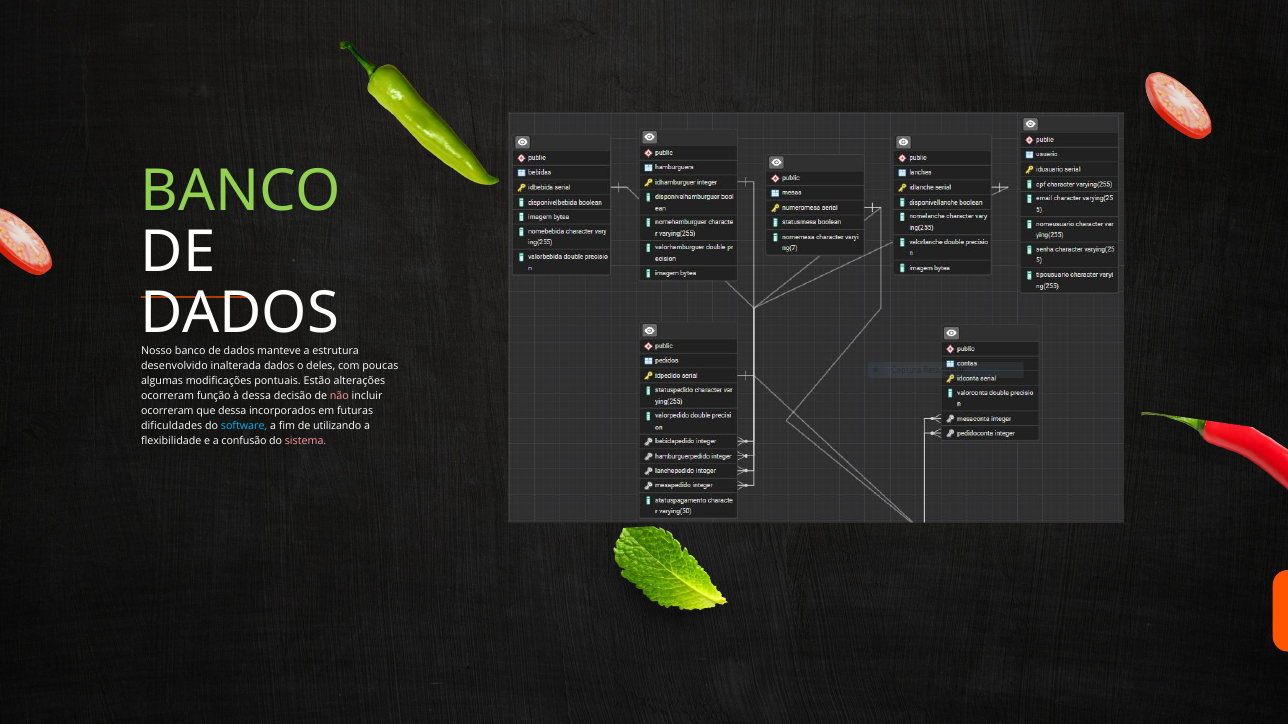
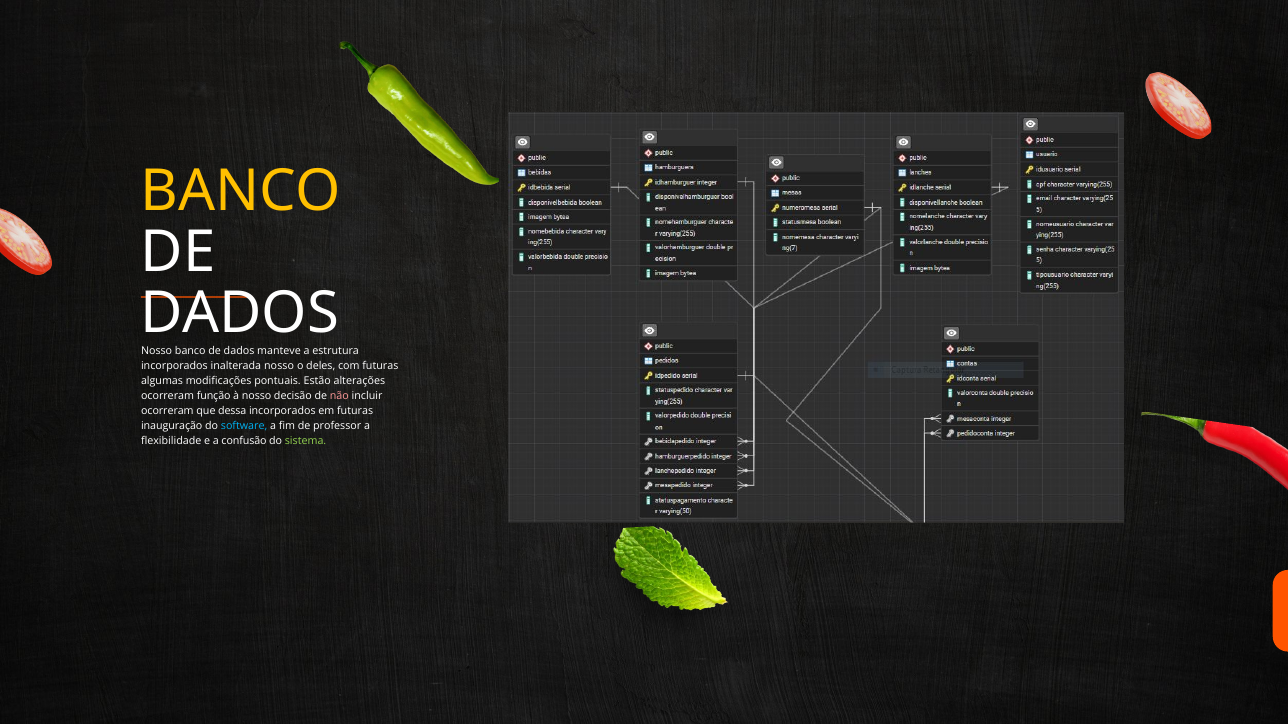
BANCO at (241, 192) colour: light green -> yellow
desenvolvido at (174, 366): desenvolvido -> incorporados
inalterada dados: dados -> nosso
com poucas: poucas -> futuras
à dessa: dessa -> nosso
dificuldades: dificuldades -> inauguração
utilizando: utilizando -> professor
sistema colour: pink -> light green
